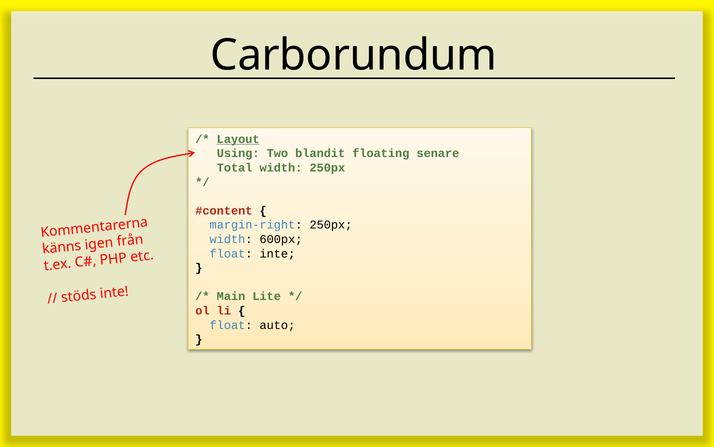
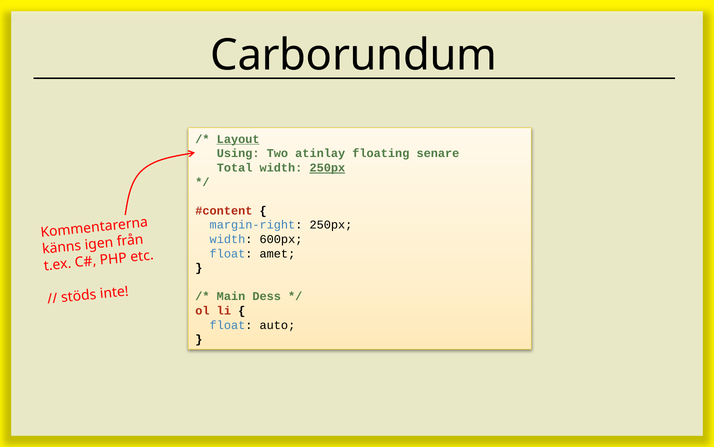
blandit: blandit -> atinlay
250px at (327, 168) underline: none -> present
float inte: inte -> amet
Lite: Lite -> Dess
